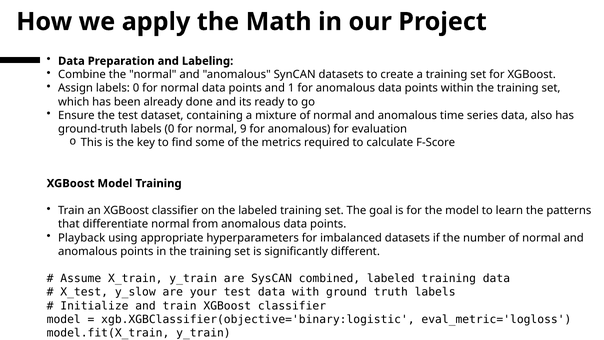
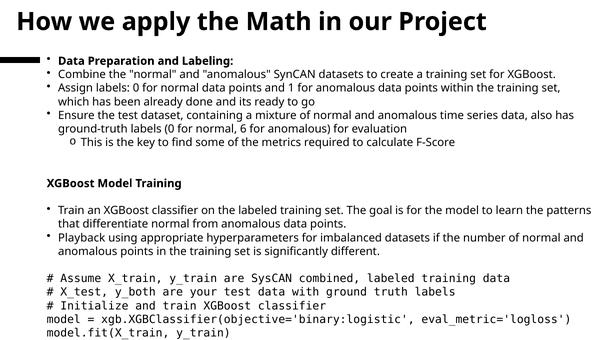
9: 9 -> 6
y_slow: y_slow -> y_both
